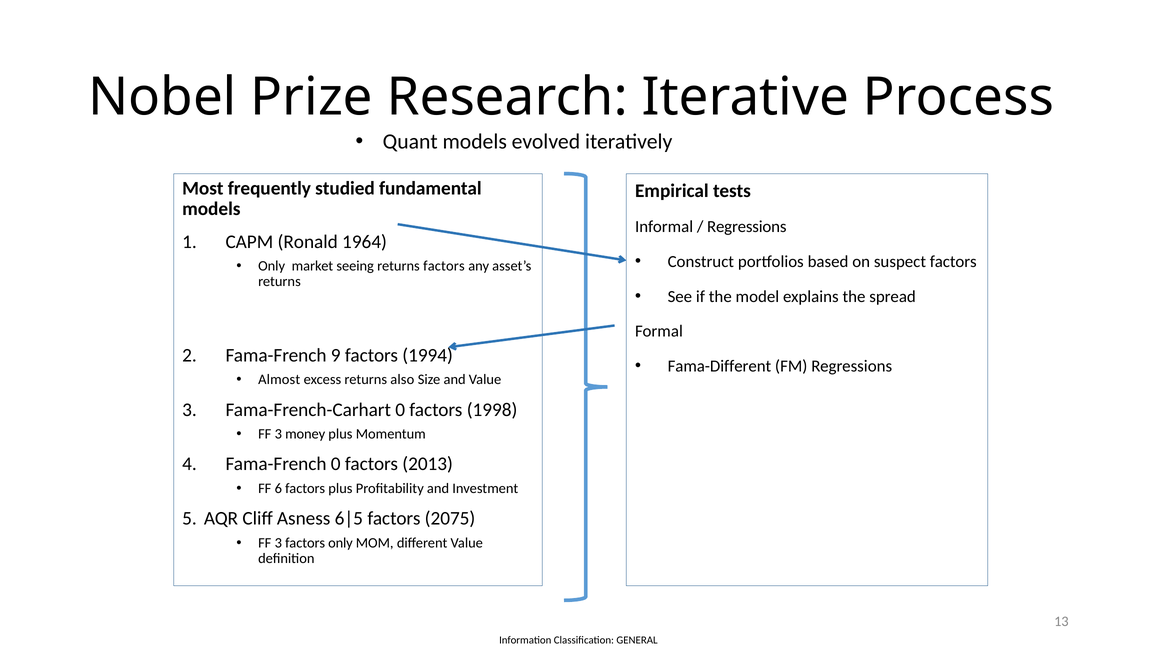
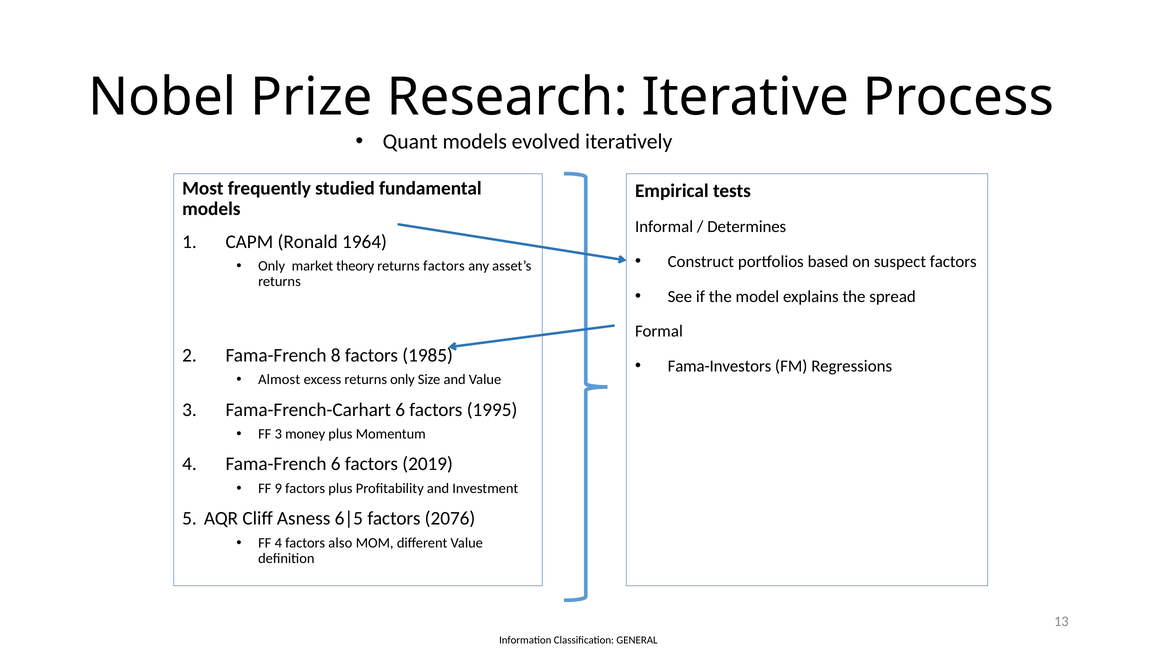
Regressions at (747, 227): Regressions -> Determines
seeing: seeing -> theory
9: 9 -> 8
1994: 1994 -> 1985
Fama-Different: Fama-Different -> Fama-Investors
returns also: also -> only
Fama-French-Carhart 0: 0 -> 6
1998: 1998 -> 1995
Fama-French 0: 0 -> 6
2013: 2013 -> 2019
6: 6 -> 9
2075: 2075 -> 2076
3 at (278, 543): 3 -> 4
factors only: only -> also
